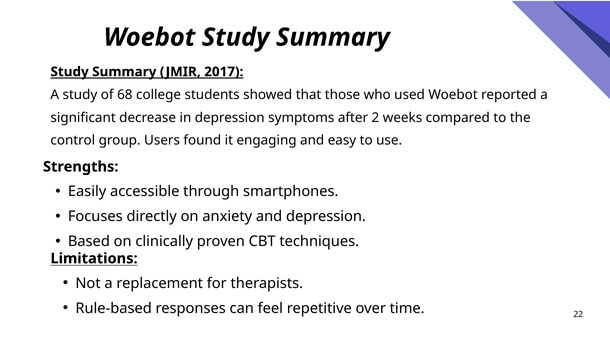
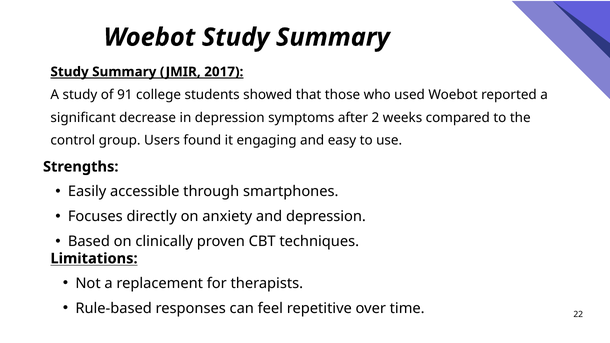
68: 68 -> 91
